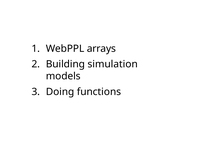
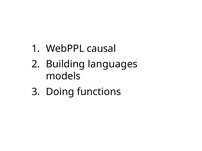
arrays: arrays -> causal
simulation: simulation -> languages
